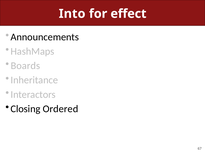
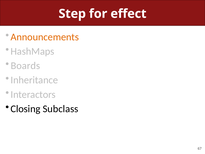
Into: Into -> Step
Announcements colour: black -> orange
Ordered: Ordered -> Subclass
